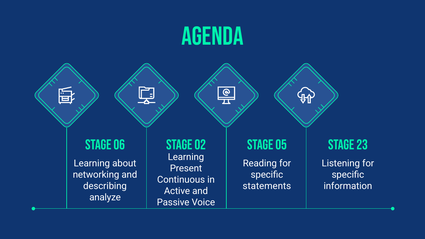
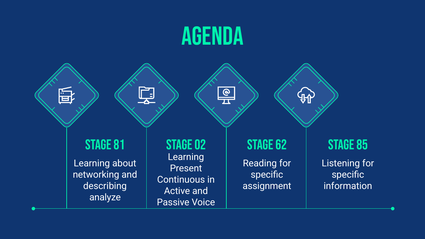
05: 05 -> 62
06: 06 -> 81
23: 23 -> 85
statements: statements -> assignment
